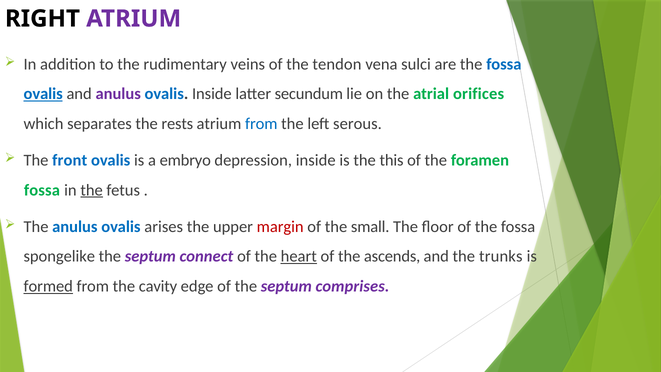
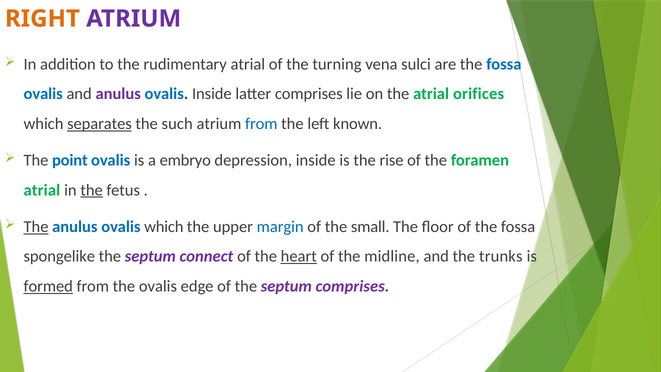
RIGHT colour: black -> orange
rudimentary veins: veins -> atrial
tendon: tendon -> turning
ovalis at (43, 94) underline: present -> none
latter secundum: secundum -> comprises
separates underline: none -> present
rests: rests -> such
serous: serous -> known
front: front -> point
this: this -> rise
fossa at (42, 190): fossa -> atrial
The at (36, 227) underline: none -> present
ovalis arises: arises -> which
margin colour: red -> blue
ascends: ascends -> midline
the cavity: cavity -> ovalis
